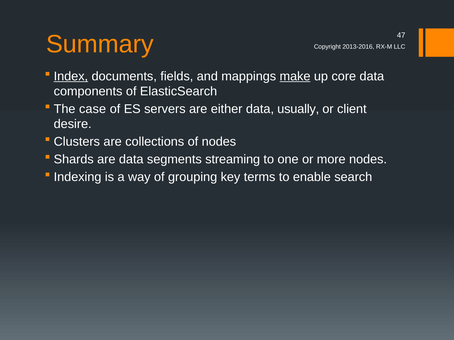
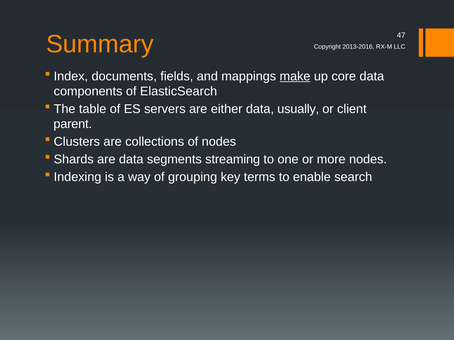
Index underline: present -> none
case: case -> table
desire: desire -> parent
